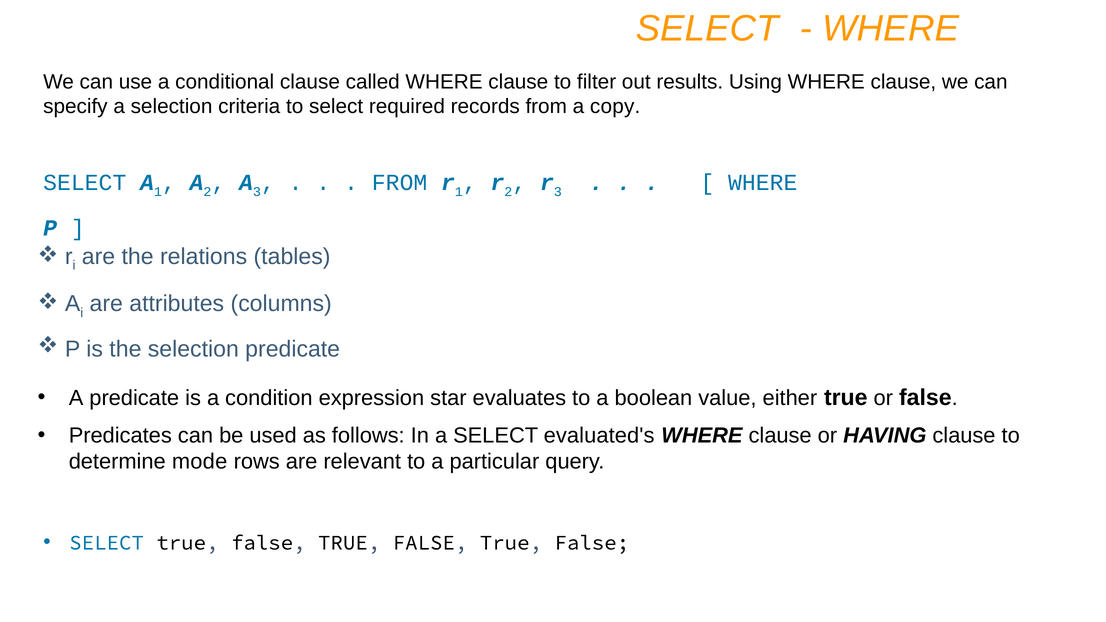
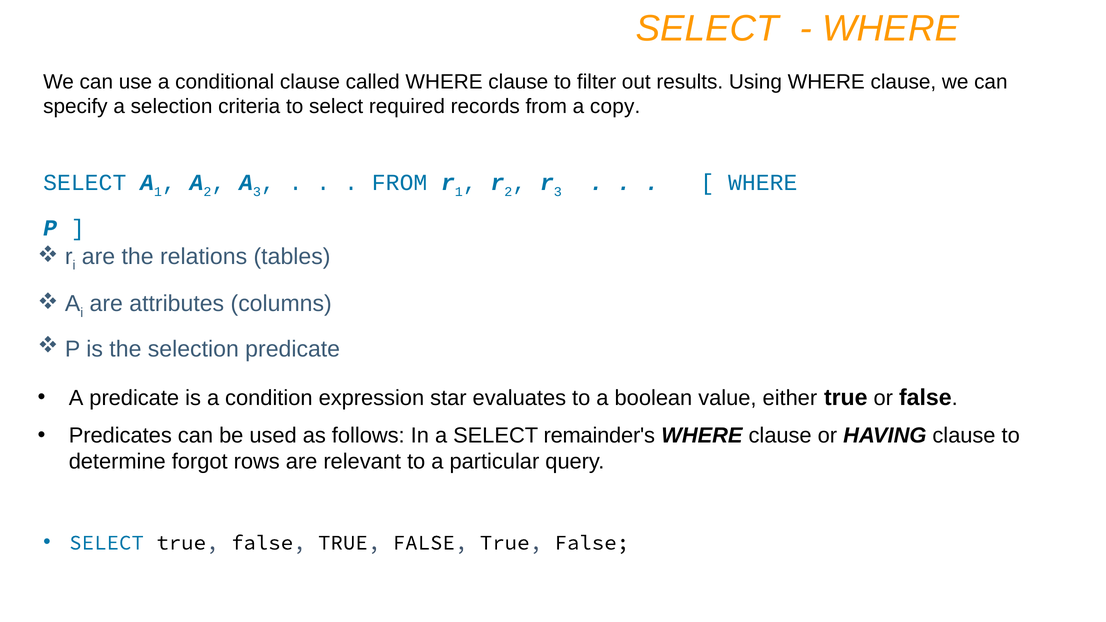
evaluated's: evaluated's -> remainder's
mode: mode -> forgot
